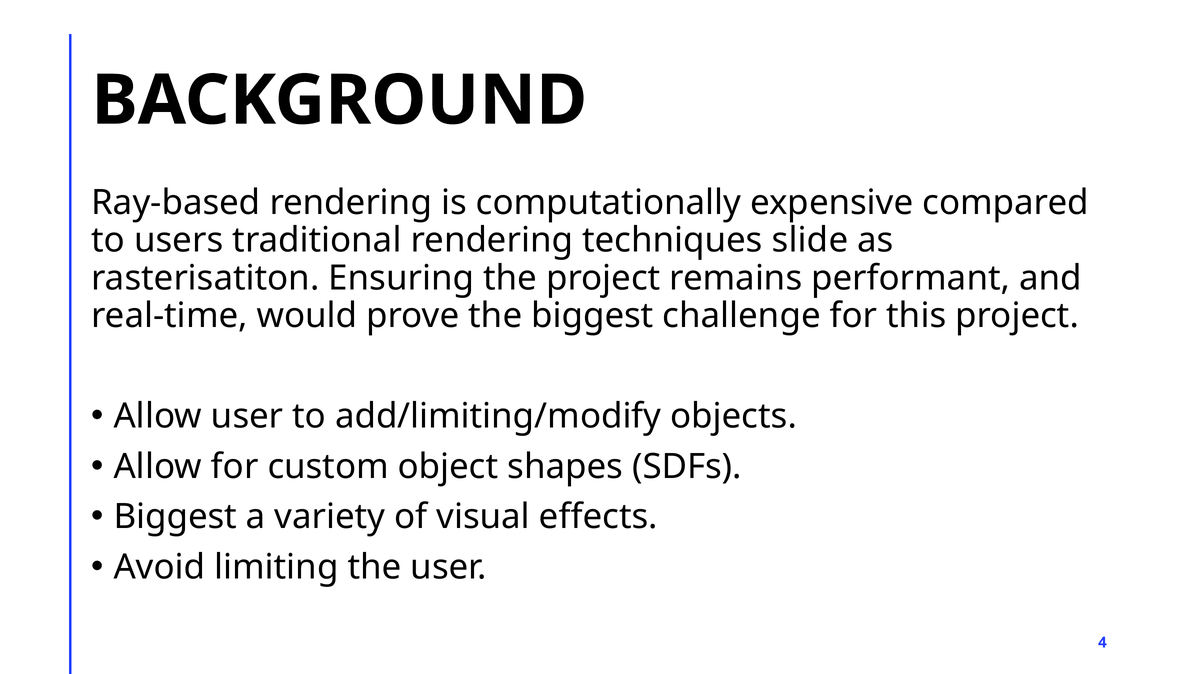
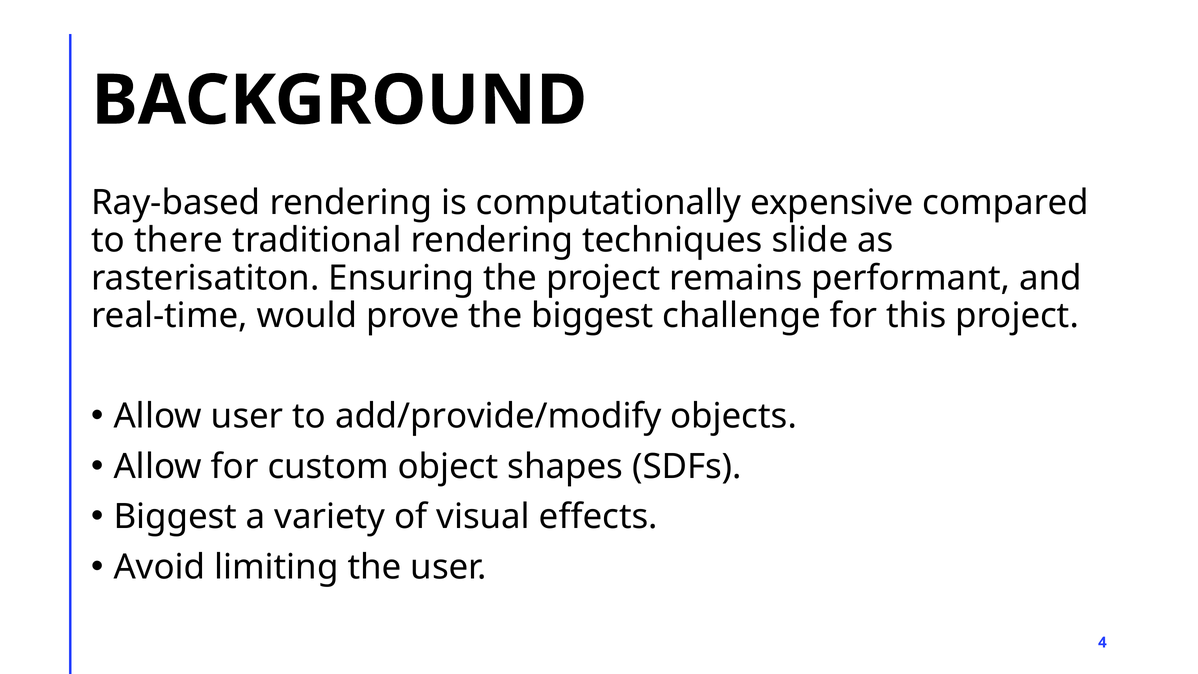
users: users -> there
add/limiting/modify: add/limiting/modify -> add/provide/modify
